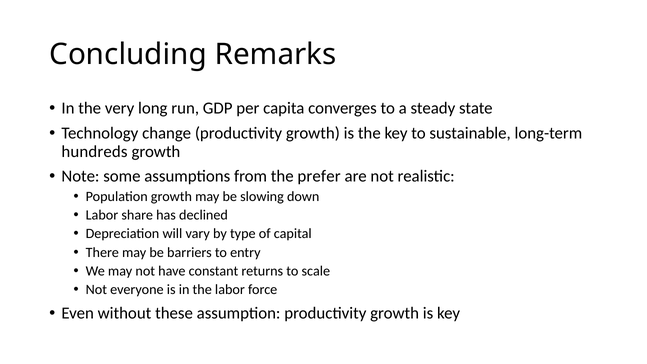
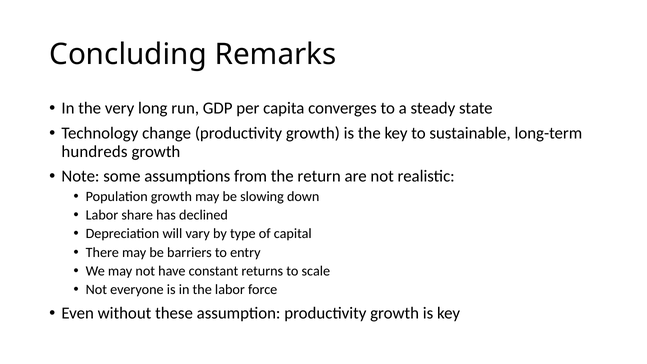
prefer: prefer -> return
